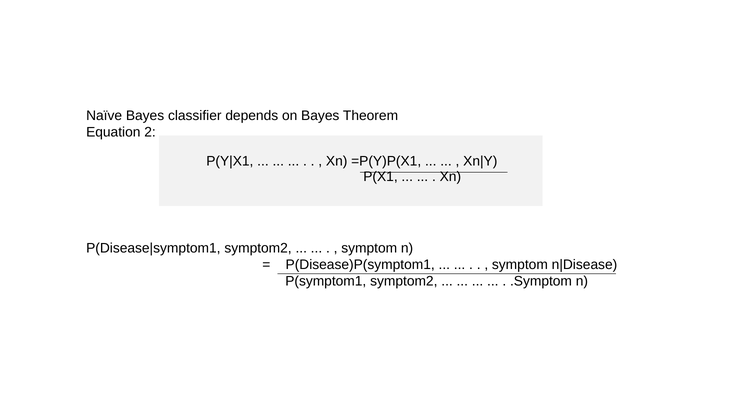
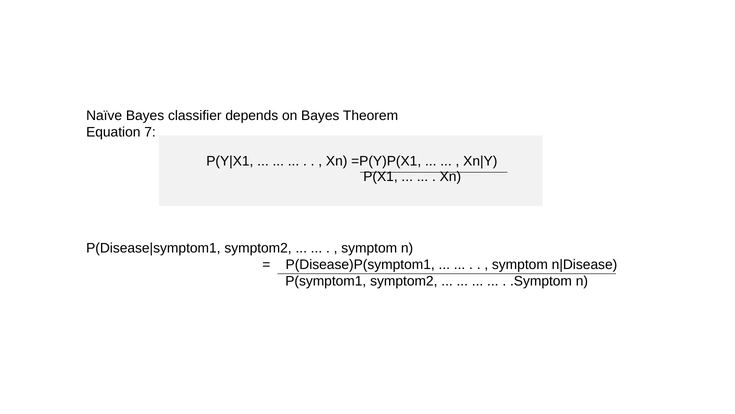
2: 2 -> 7
